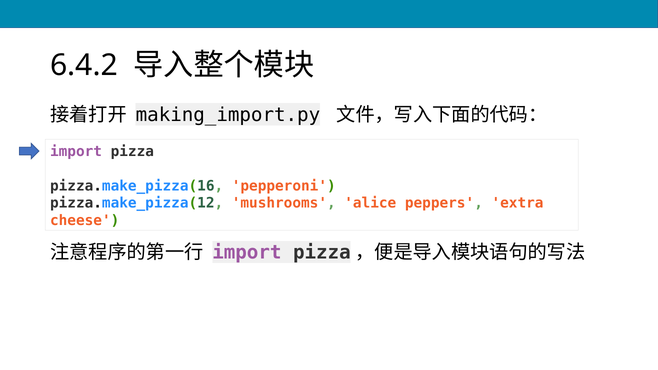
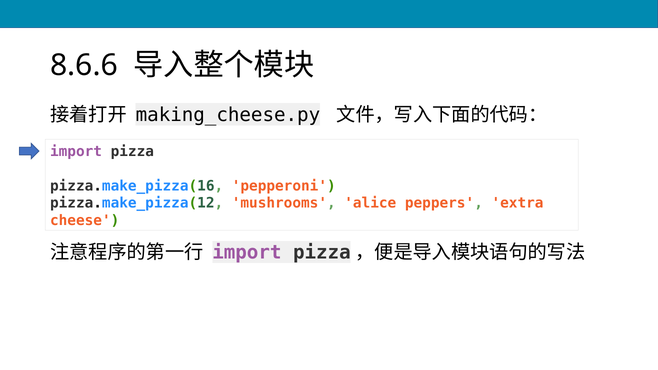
6.4.2: 6.4.2 -> 8.6.6
making_import.py: making_import.py -> making_cheese.py
